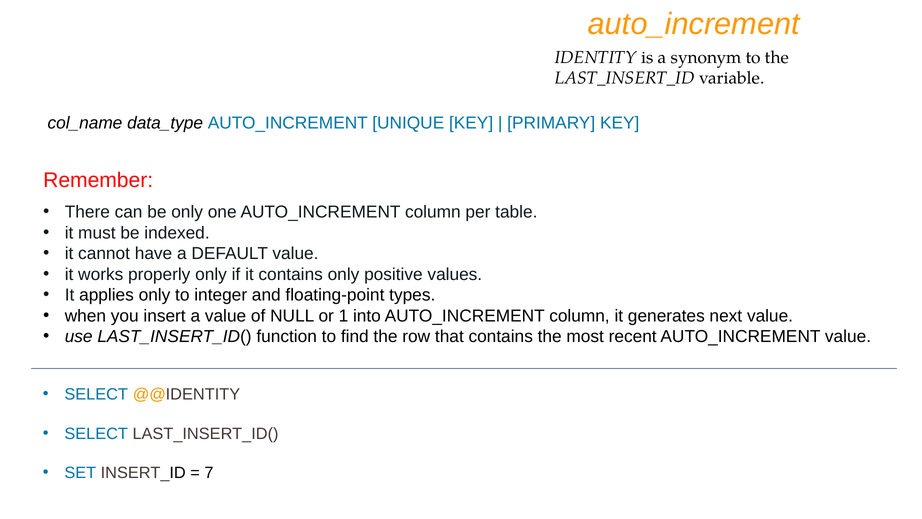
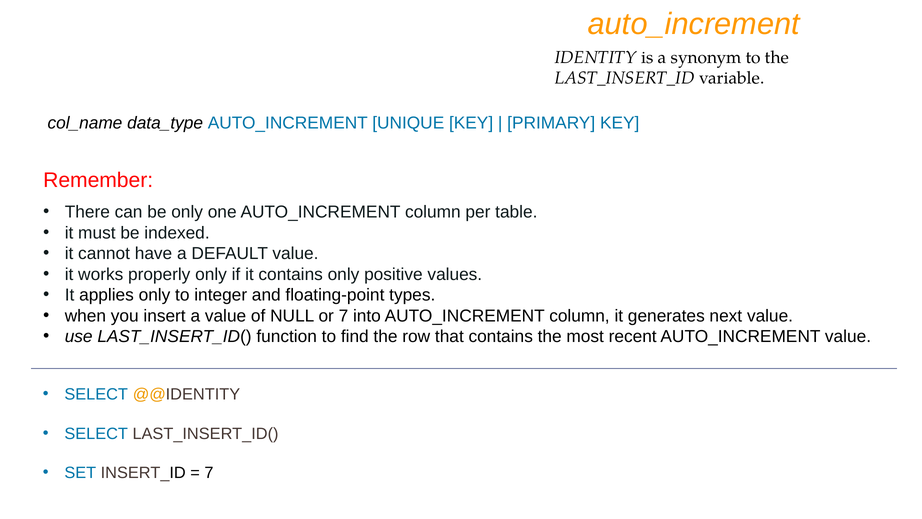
or 1: 1 -> 7
